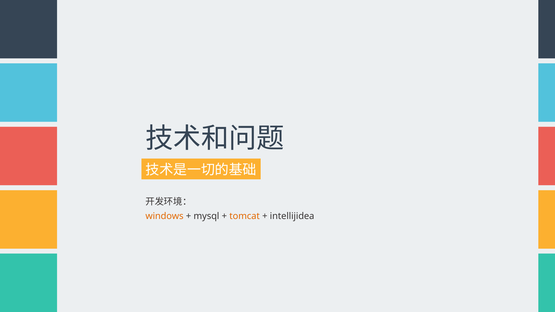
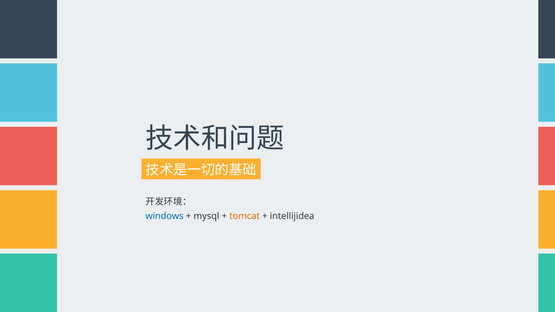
windows colour: orange -> blue
